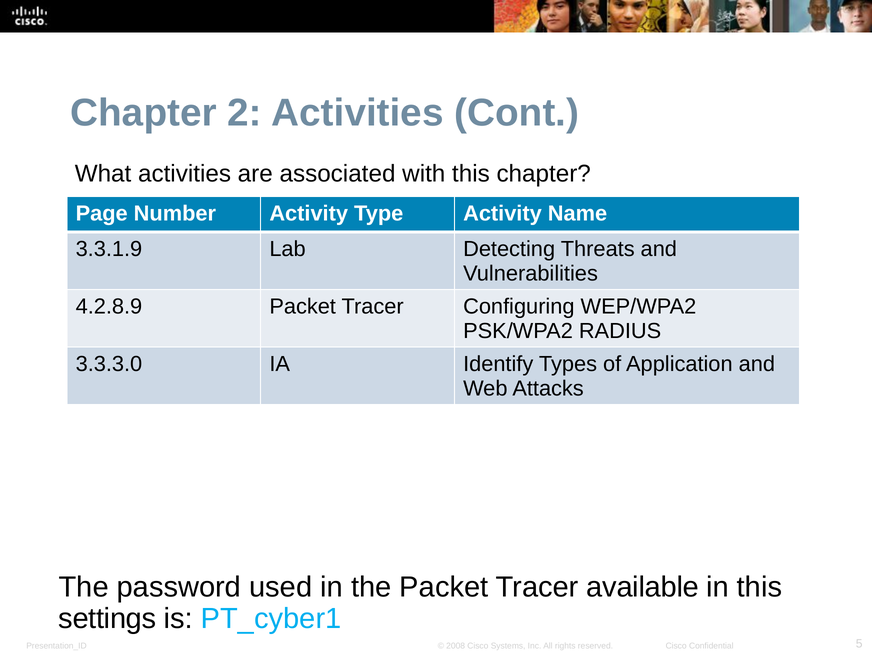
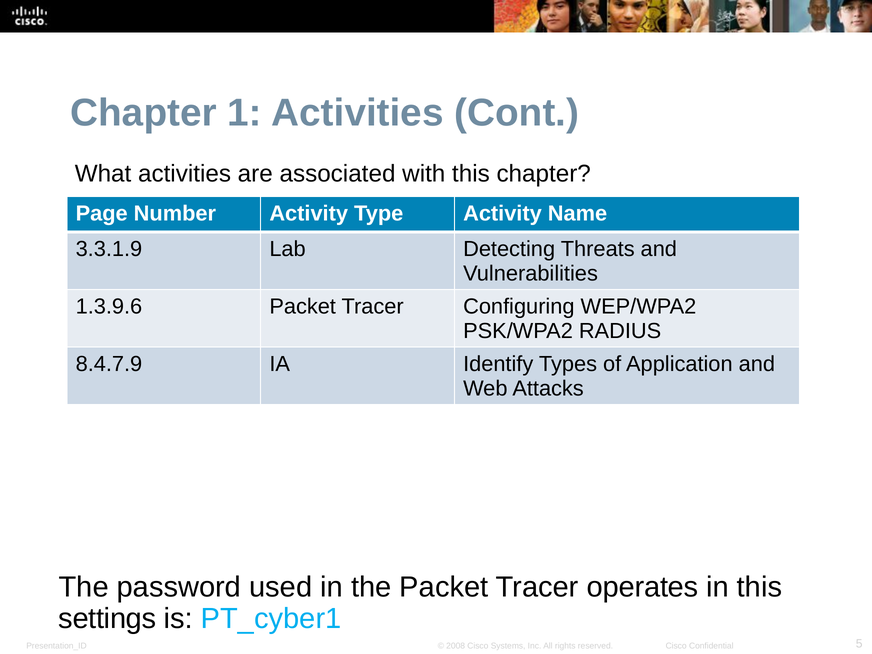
2: 2 -> 1
4.2.8.9: 4.2.8.9 -> 1.3.9.6
3.3.3.0: 3.3.3.0 -> 8.4.7.9
available: available -> operates
